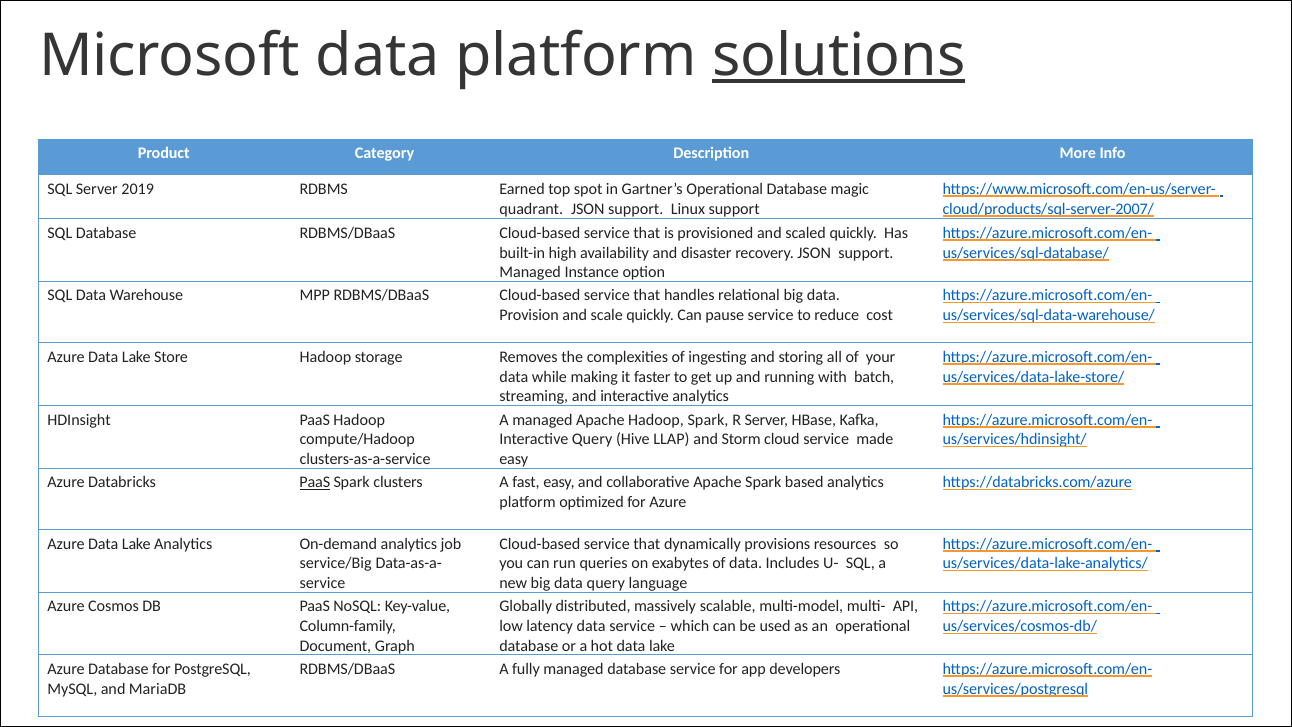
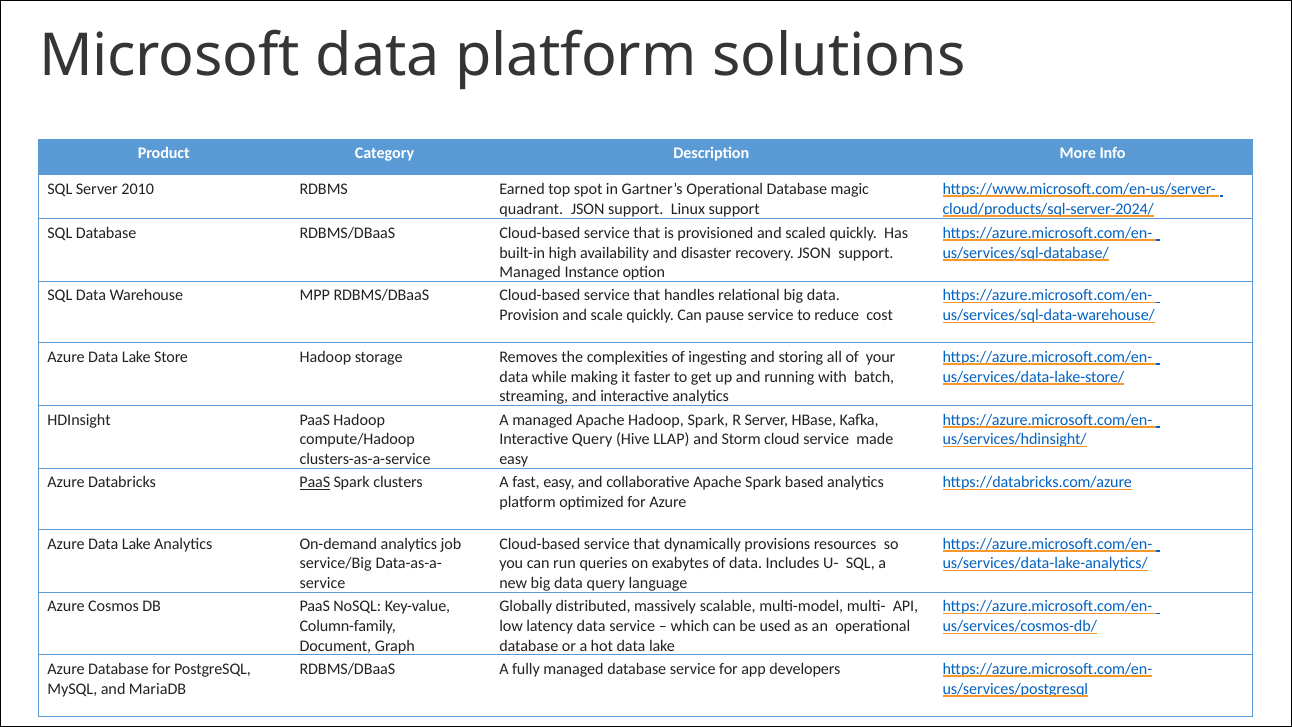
solutions underline: present -> none
2019: 2019 -> 2010
cloud/products/sql-server-2007/: cloud/products/sql-server-2007/ -> cloud/products/sql-server-2024/
